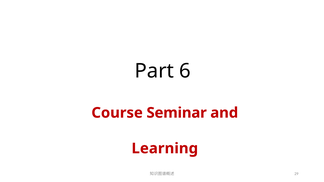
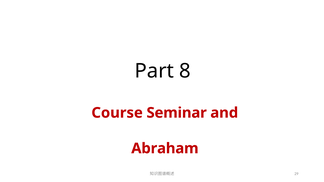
6: 6 -> 8
Learning: Learning -> Abraham
